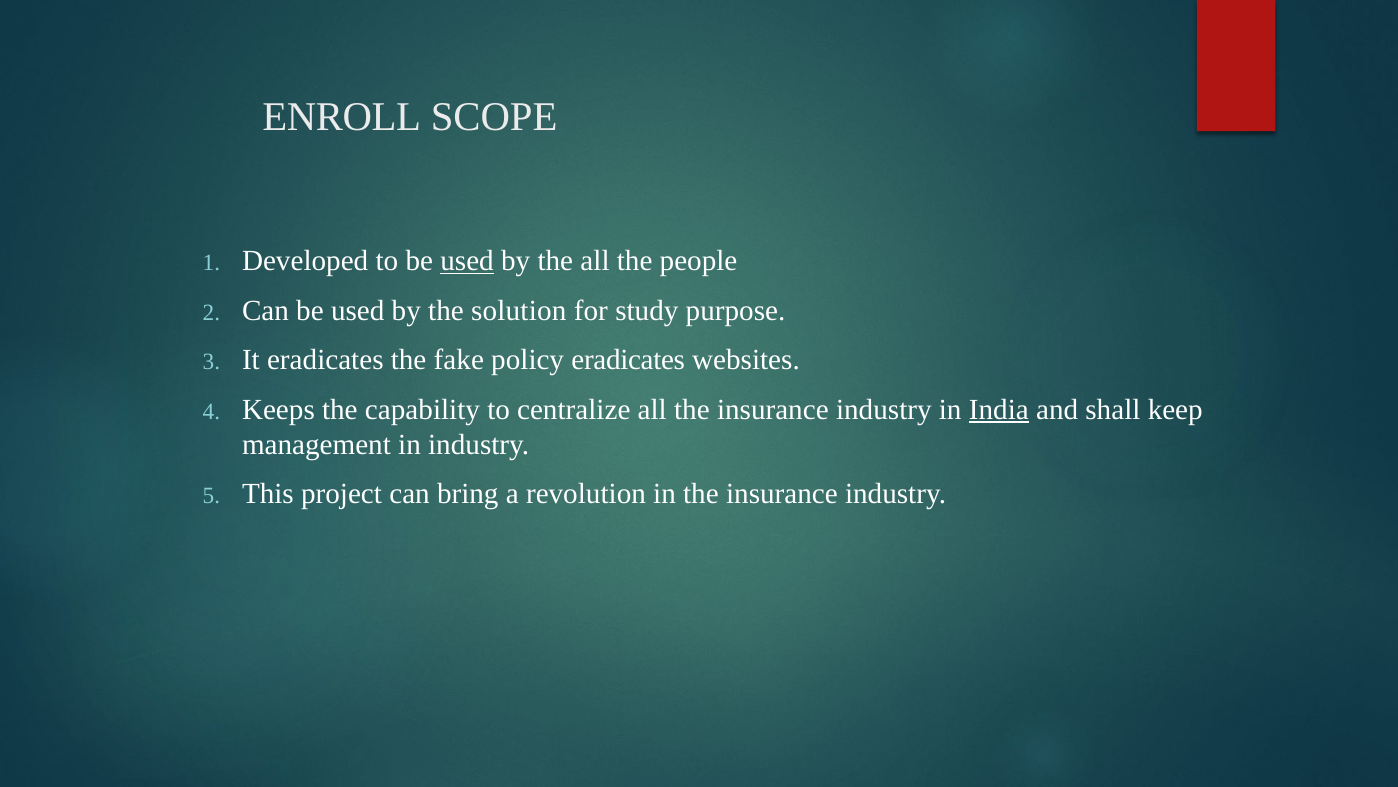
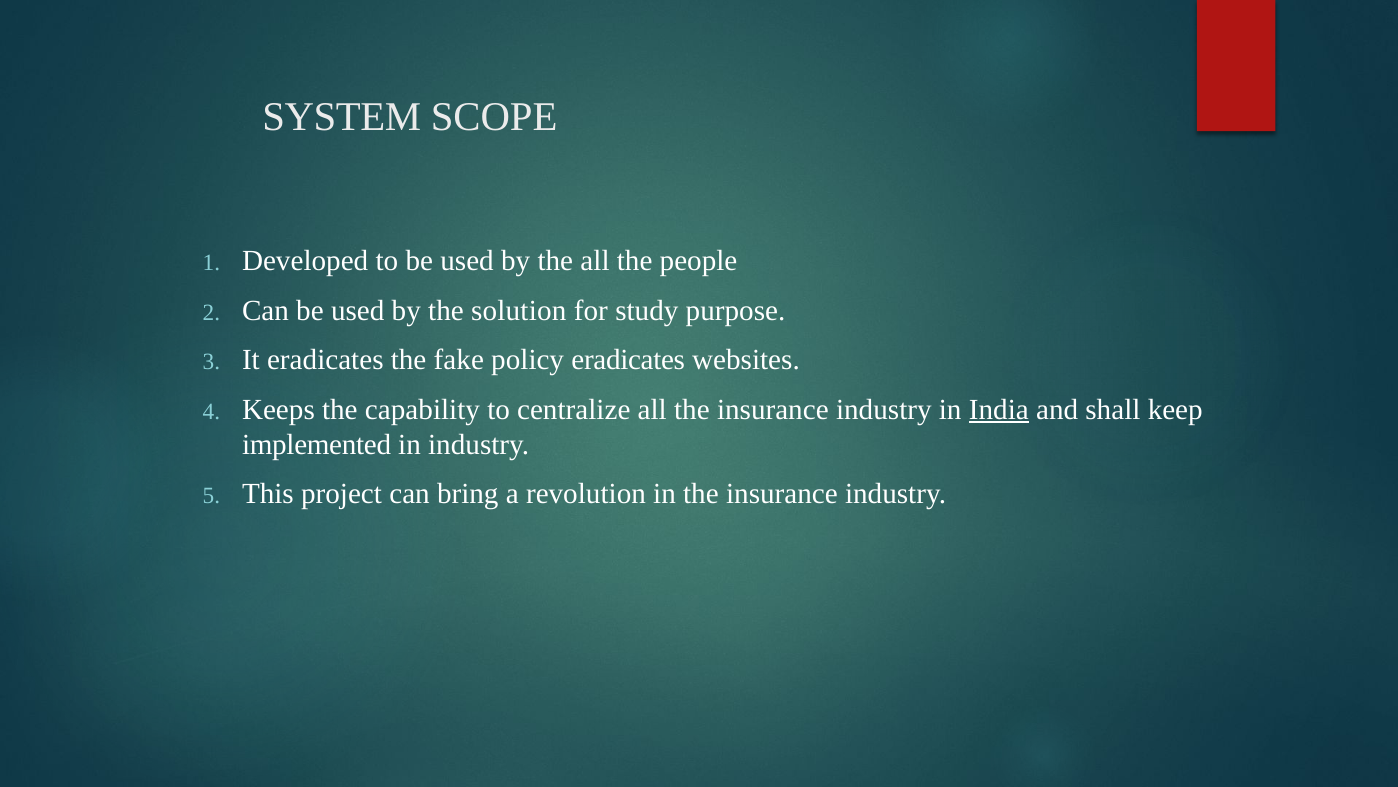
ENROLL: ENROLL -> SYSTEM
used at (467, 261) underline: present -> none
management: management -> implemented
